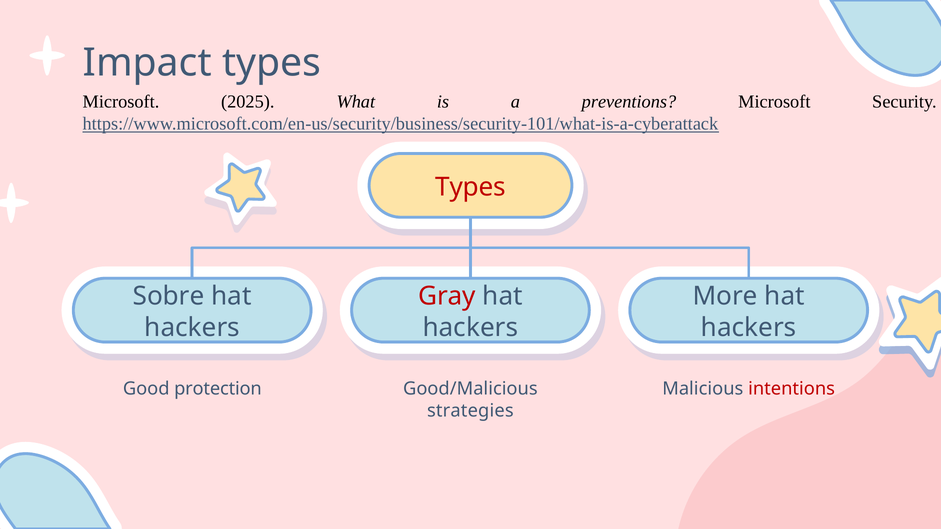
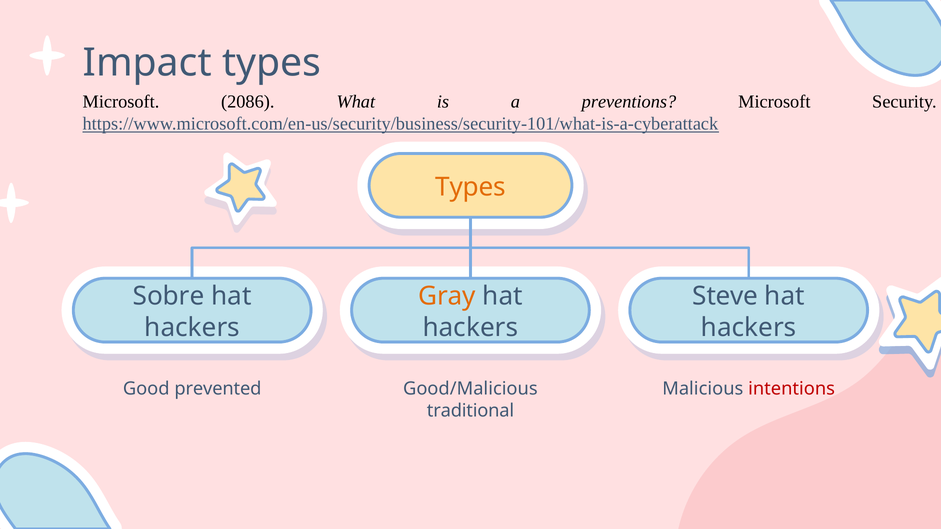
2025: 2025 -> 2086
Types at (471, 187) colour: red -> orange
Gray colour: red -> orange
More: More -> Steve
protection: protection -> prevented
strategies: strategies -> traditional
